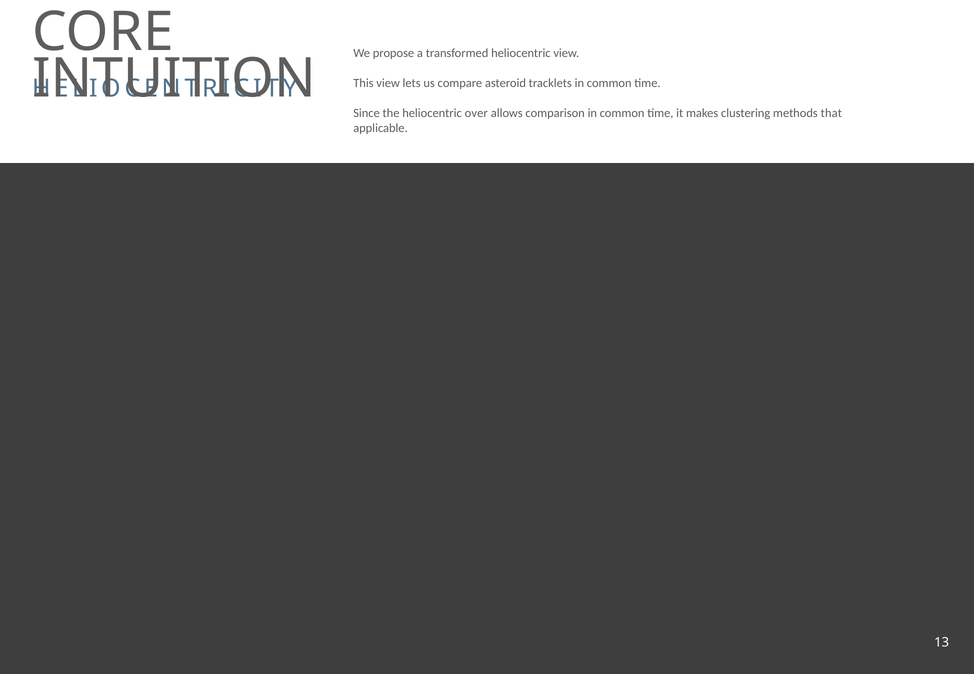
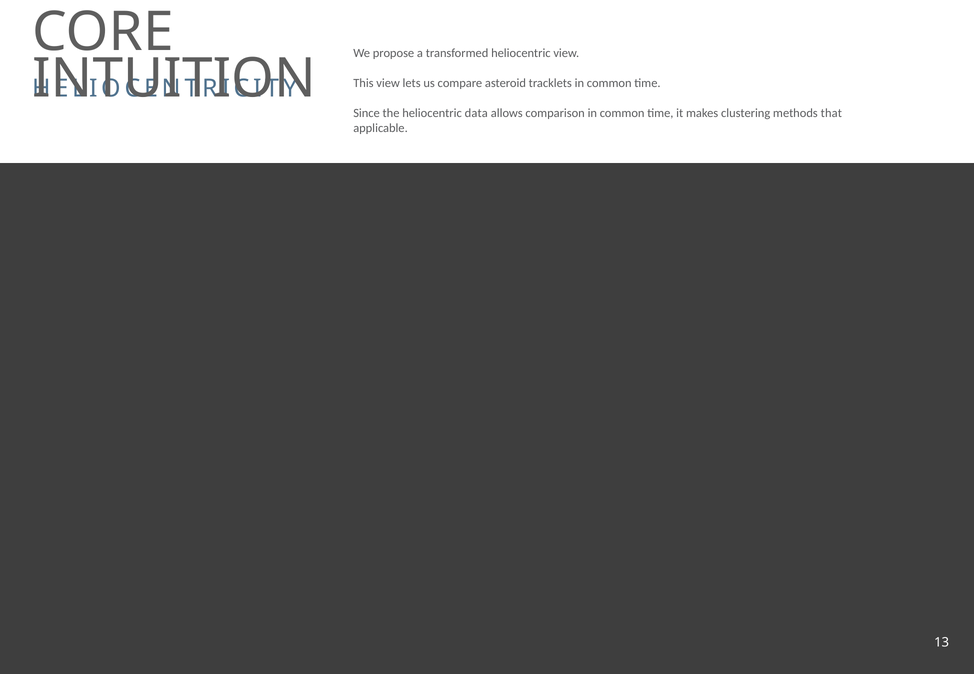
over: over -> data
